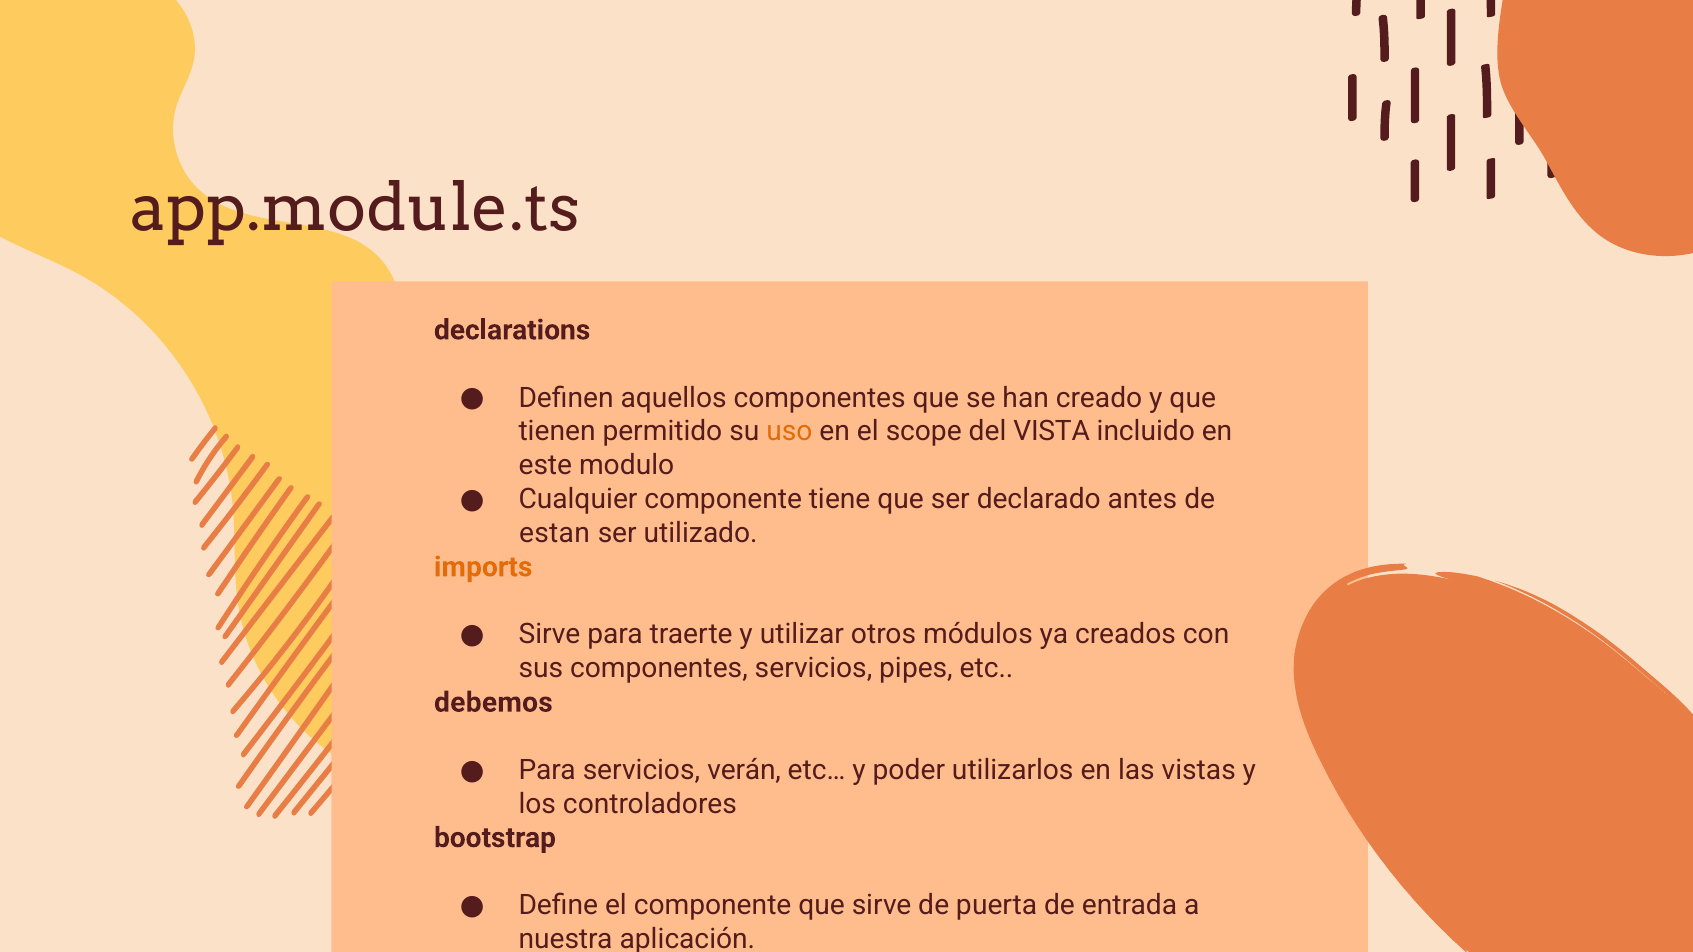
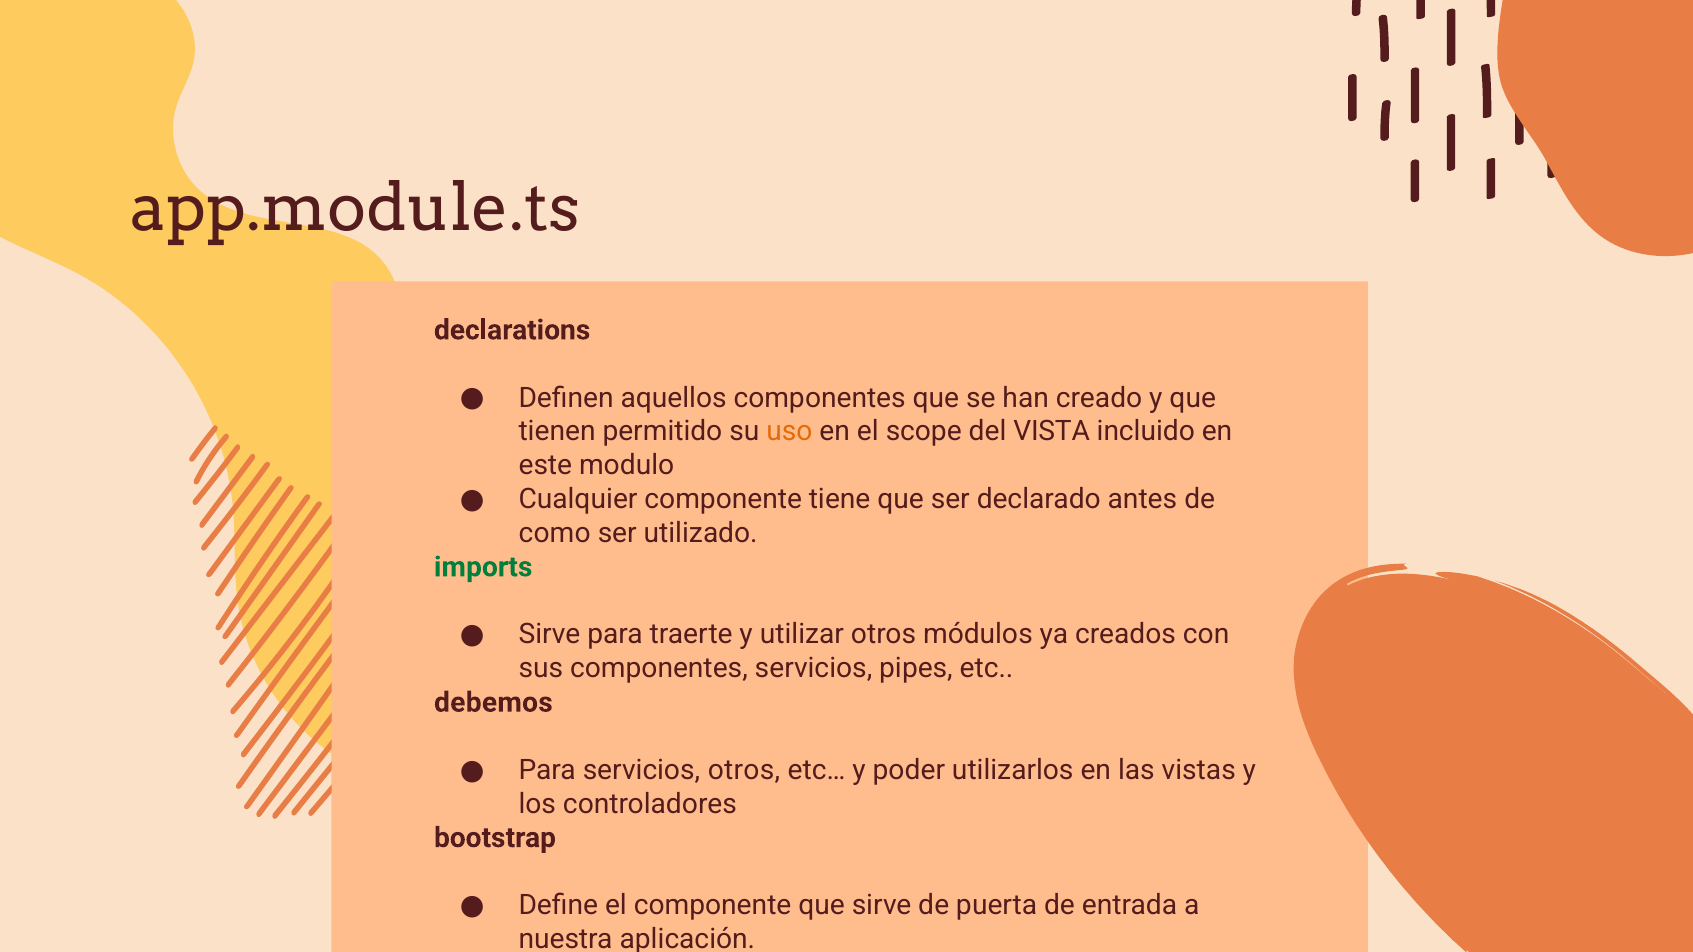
estan: estan -> como
imports colour: orange -> green
servicios verán: verán -> otros
